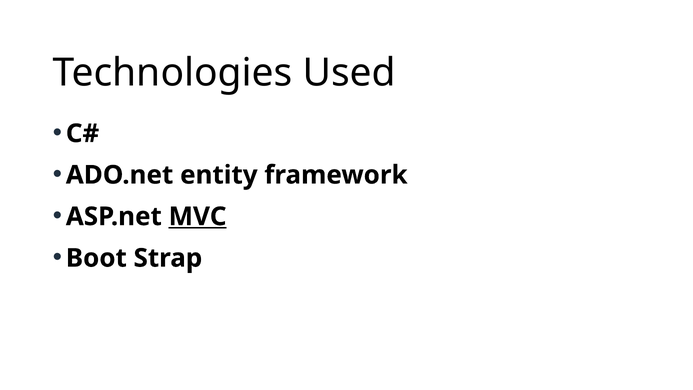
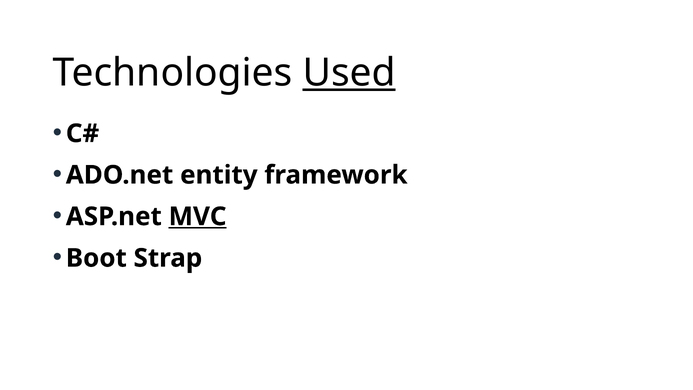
Used underline: none -> present
